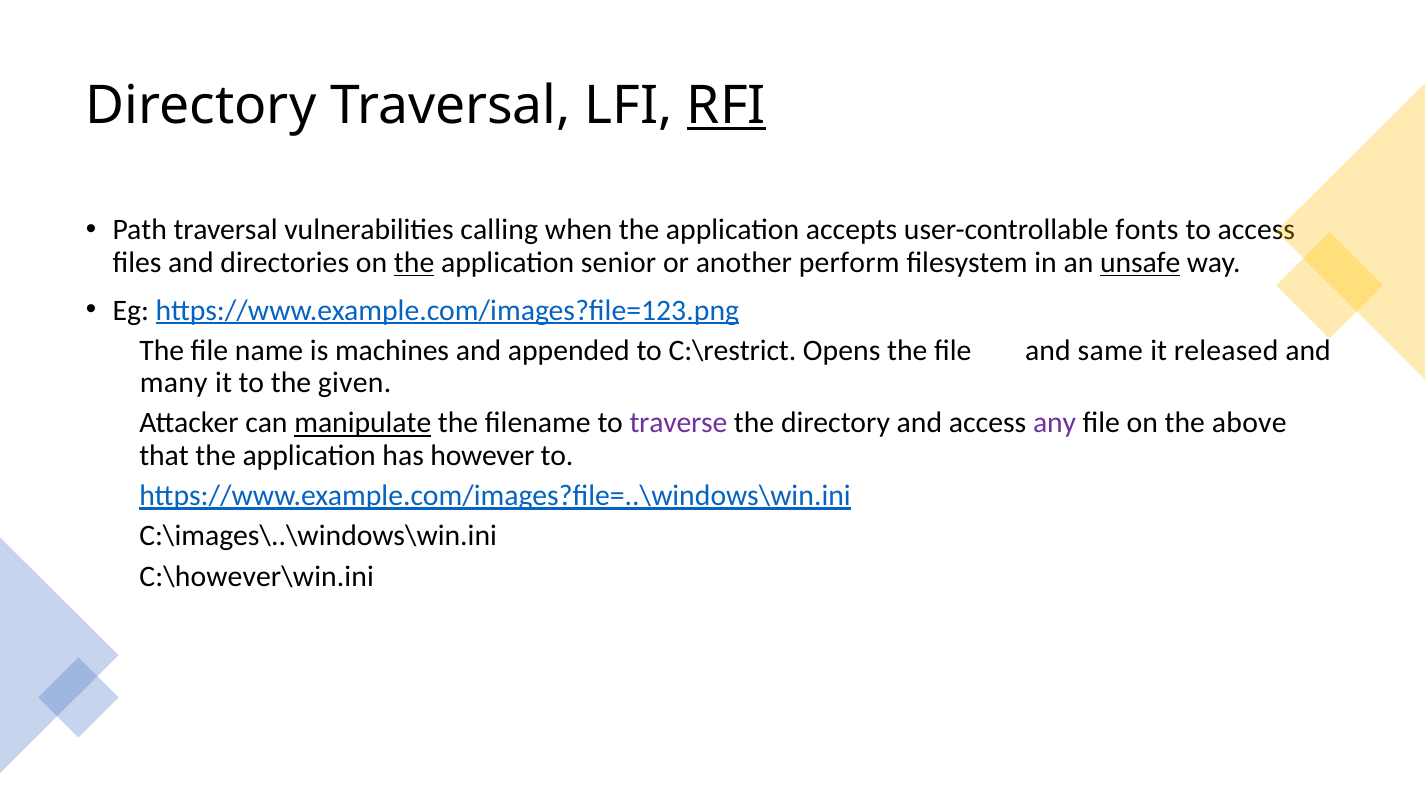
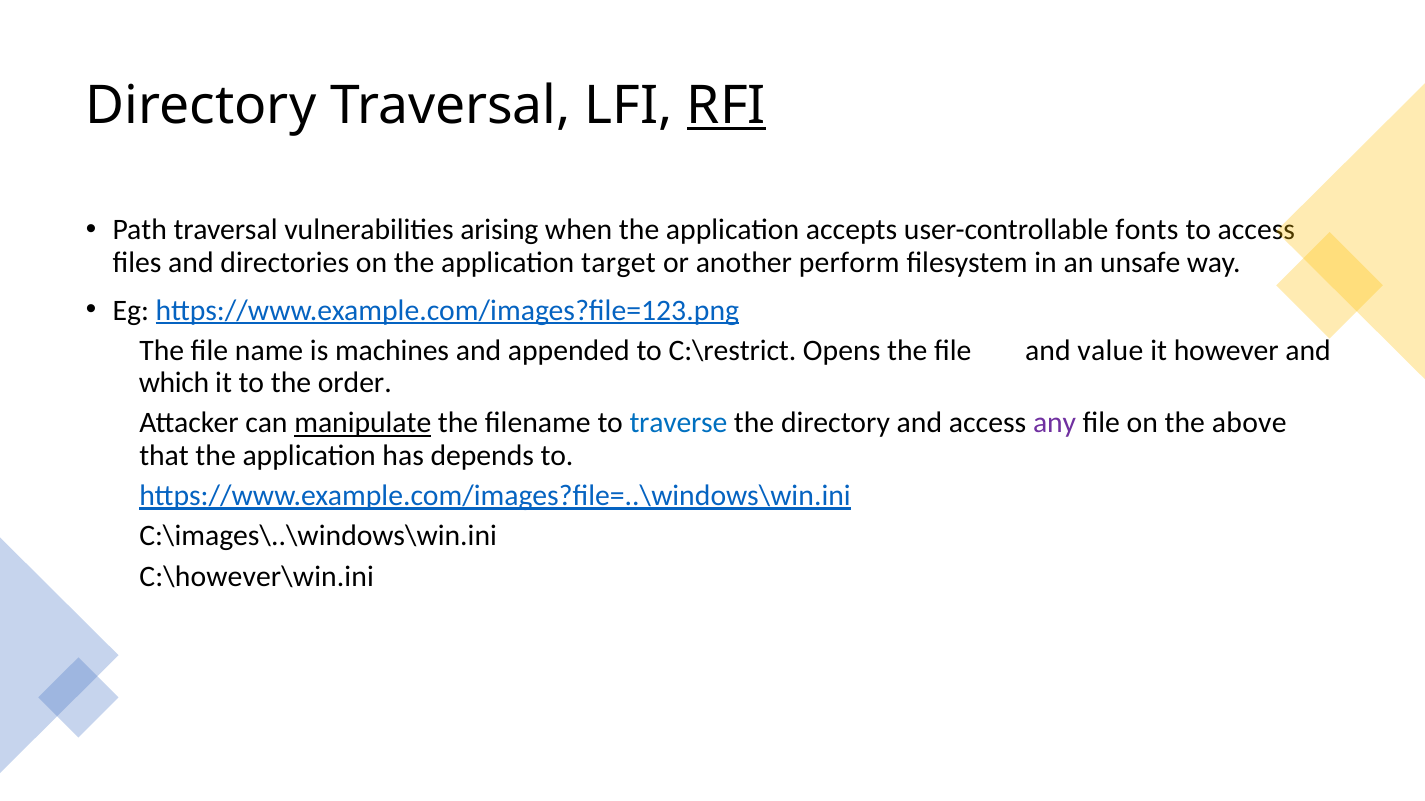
calling: calling -> arising
the at (414, 263) underline: present -> none
senior: senior -> target
unsafe underline: present -> none
same: same -> value
released: released -> however
many: many -> which
given: given -> order
traverse colour: purple -> blue
however: however -> depends
